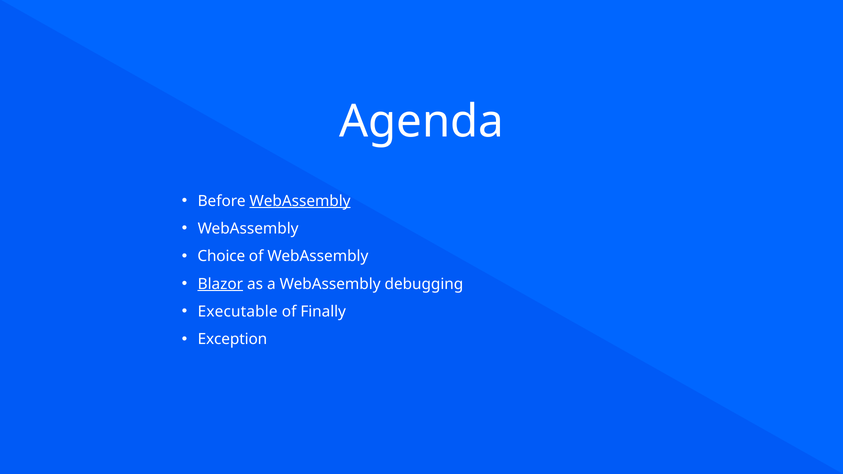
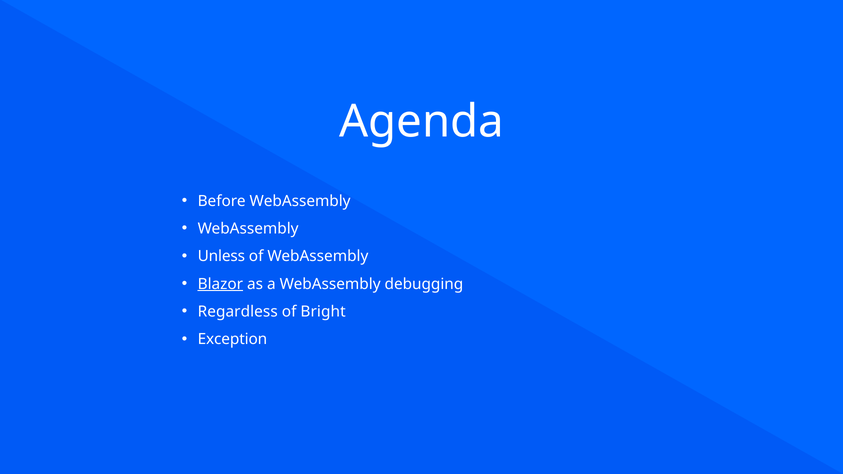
WebAssembly at (300, 201) underline: present -> none
Choice: Choice -> Unless
Executable: Executable -> Regardless
Finally: Finally -> Bright
